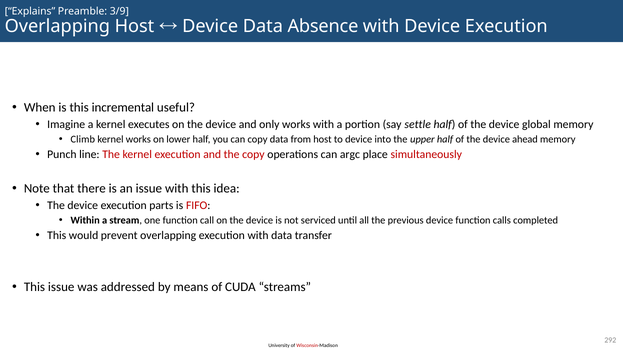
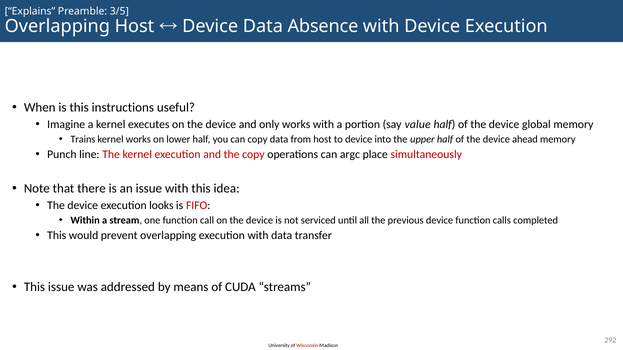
3/9: 3/9 -> 3/5
incremental: incremental -> instructions
settle: settle -> value
Climb: Climb -> Trains
parts: parts -> looks
